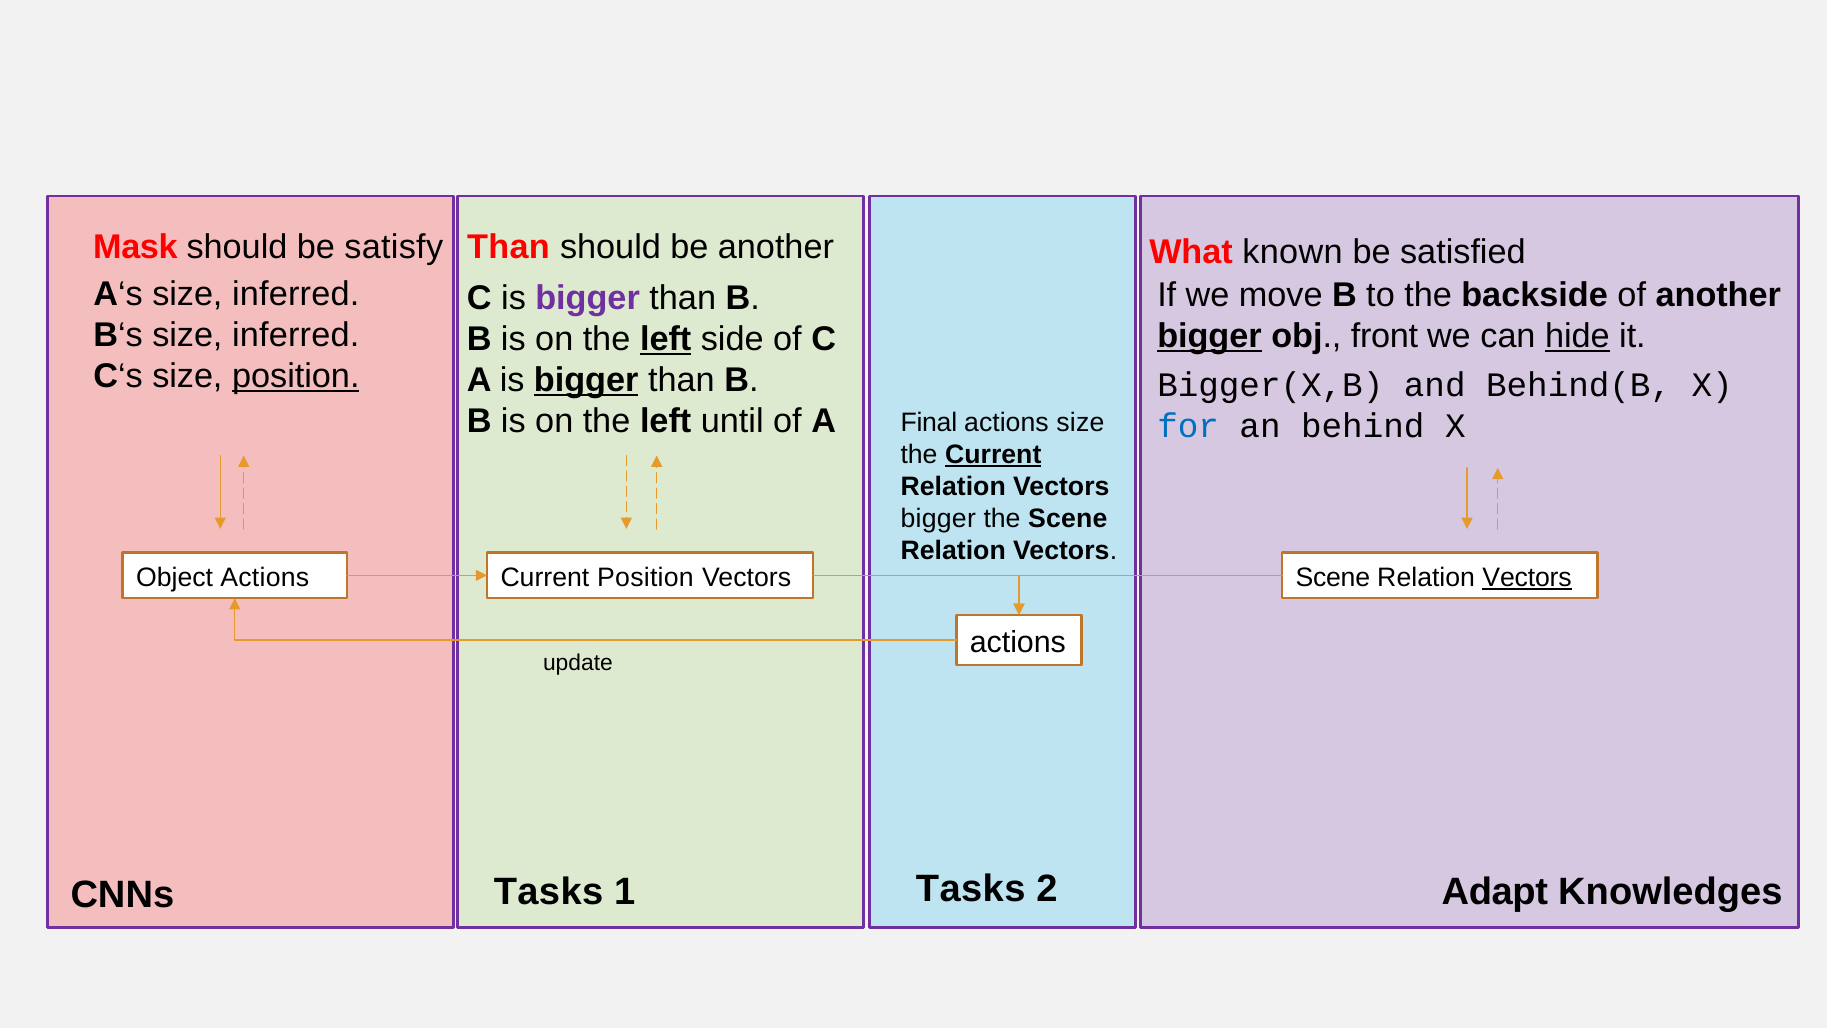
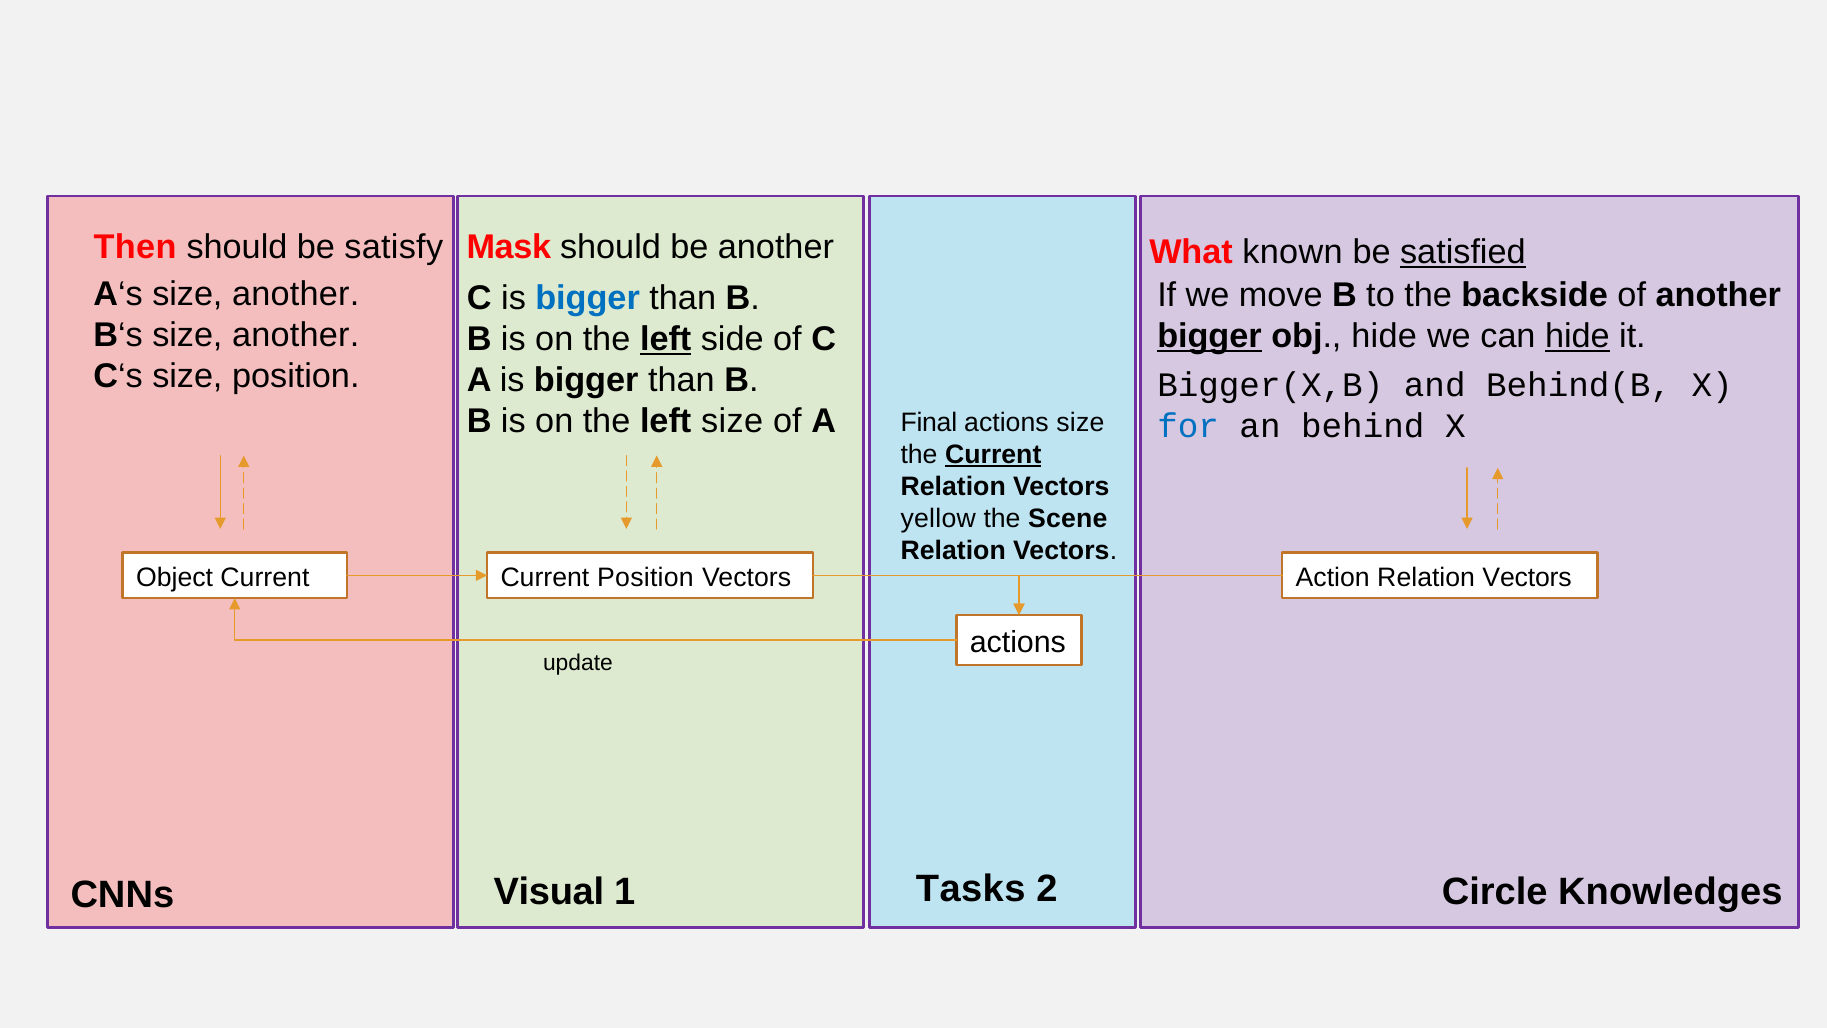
Mask: Mask -> Then
Than at (509, 247): Than -> Mask
satisfied underline: none -> present
A‘s size inferred: inferred -> another
bigger at (588, 298) colour: purple -> blue
B‘s size inferred: inferred -> another
obj front: front -> hide
position at (296, 376) underline: present -> none
bigger at (586, 380) underline: present -> none
left until: until -> size
bigger at (938, 519): bigger -> yellow
Object Actions: Actions -> Current
Vectors Scene: Scene -> Action
Vectors at (1527, 577) underline: present -> none
CNNs Tasks: Tasks -> Visual
Adapt: Adapt -> Circle
